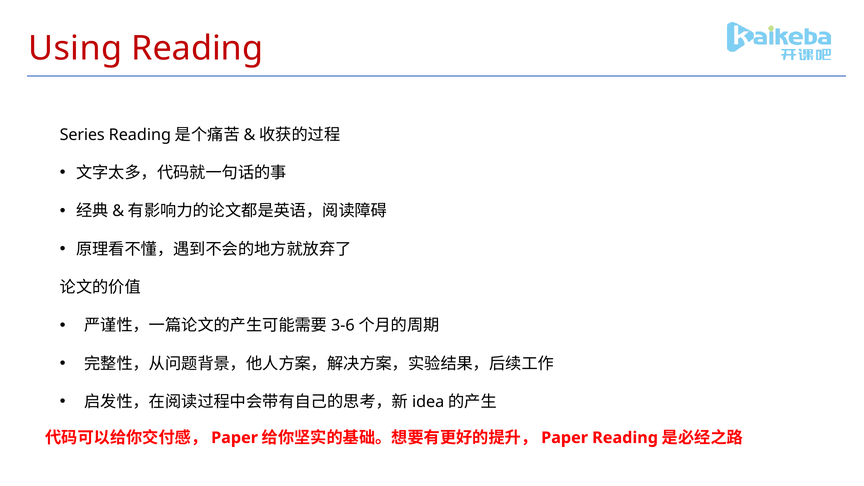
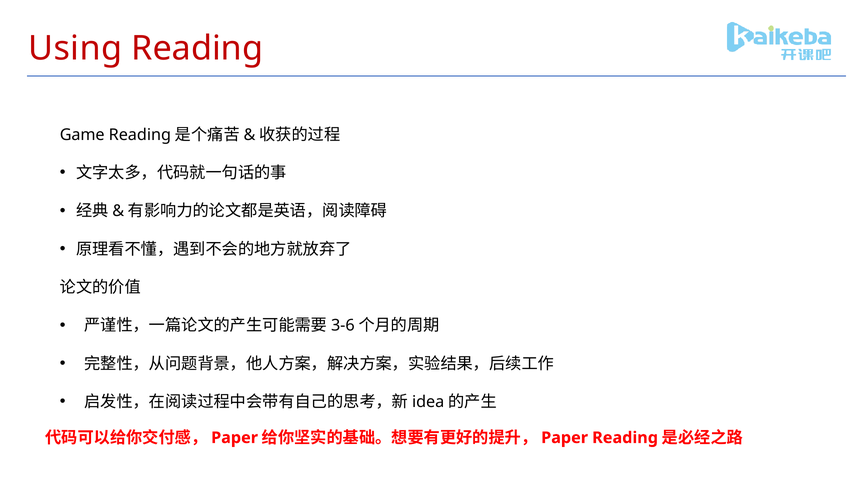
Series: Series -> Game
